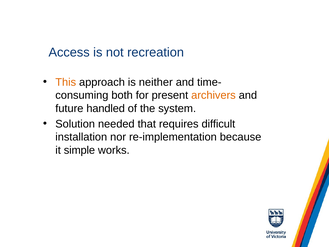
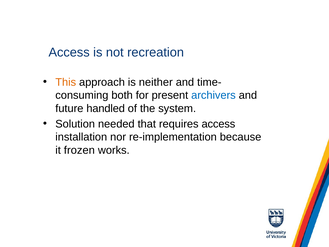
archivers colour: orange -> blue
requires difficult: difficult -> access
simple: simple -> frozen
